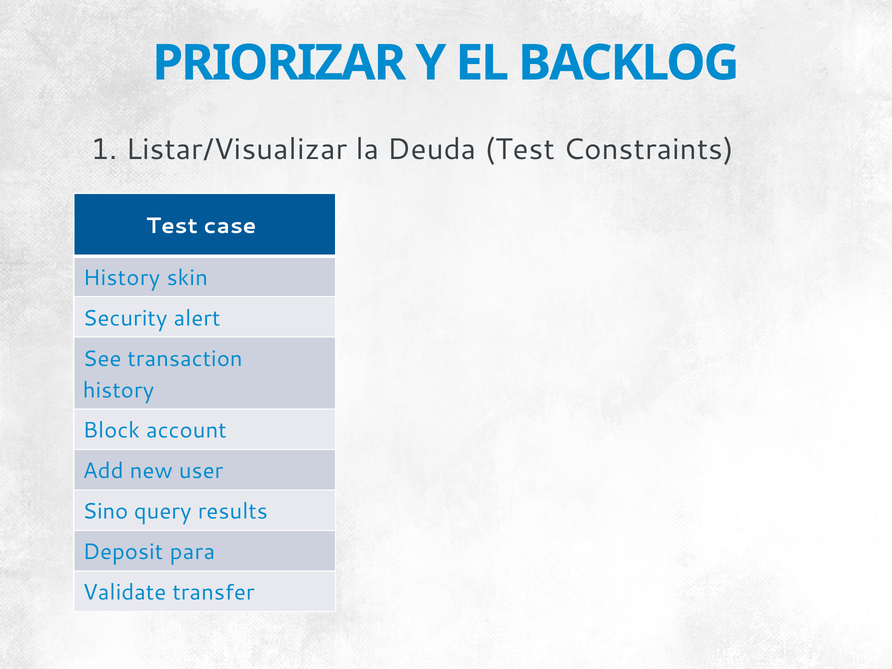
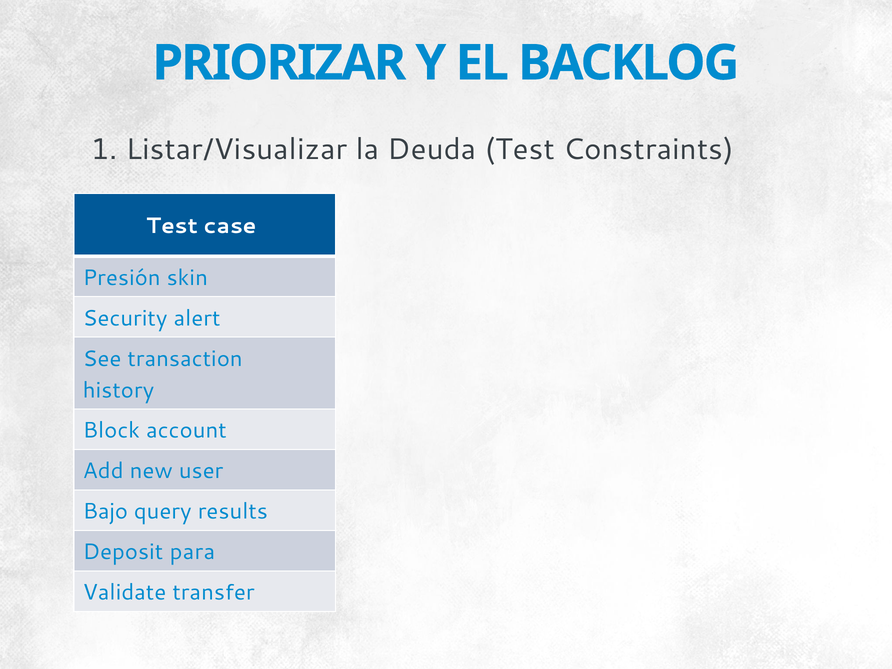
History at (122, 278): History -> Presión
Sino: Sino -> Bajo
